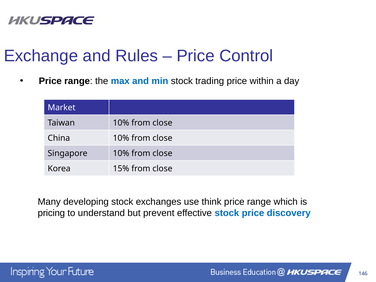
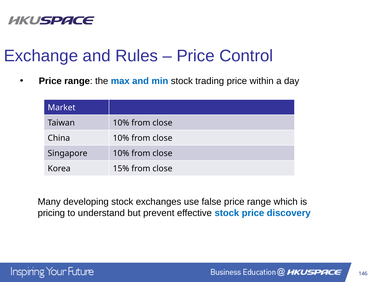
think: think -> false
